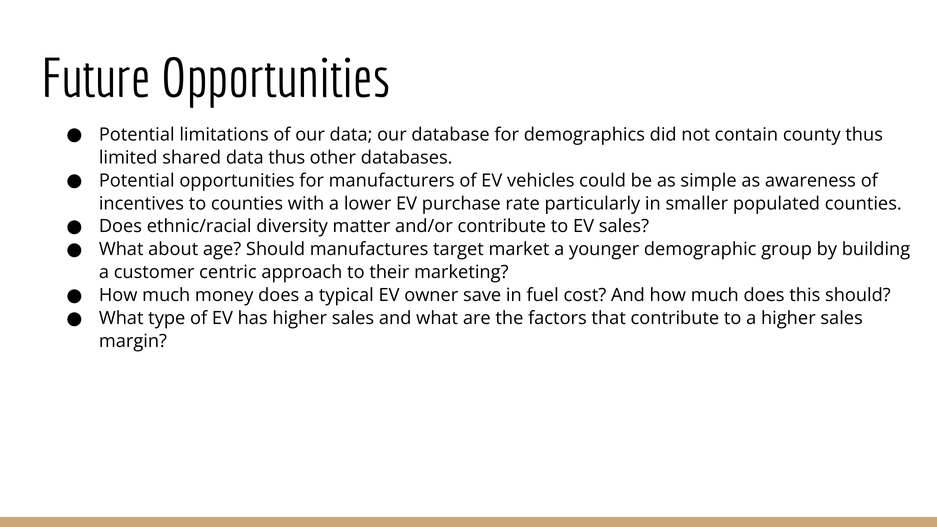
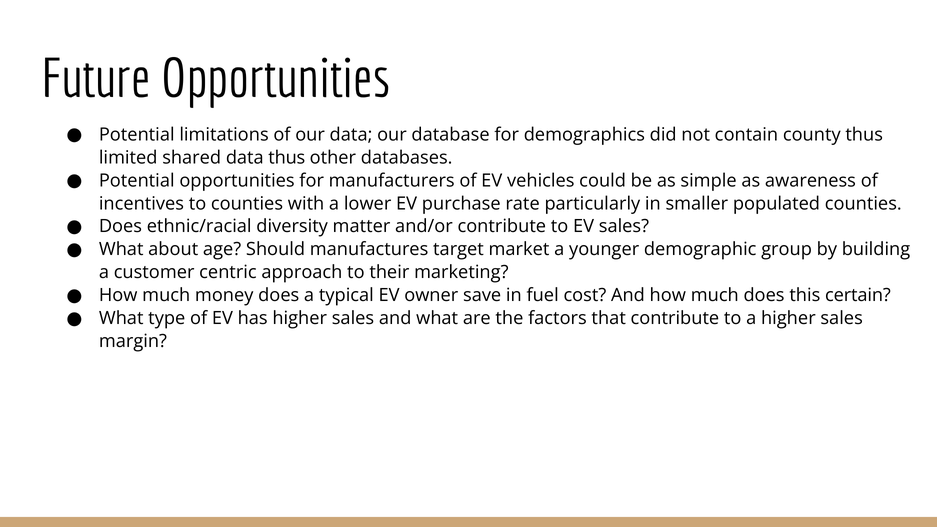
this should: should -> certain
